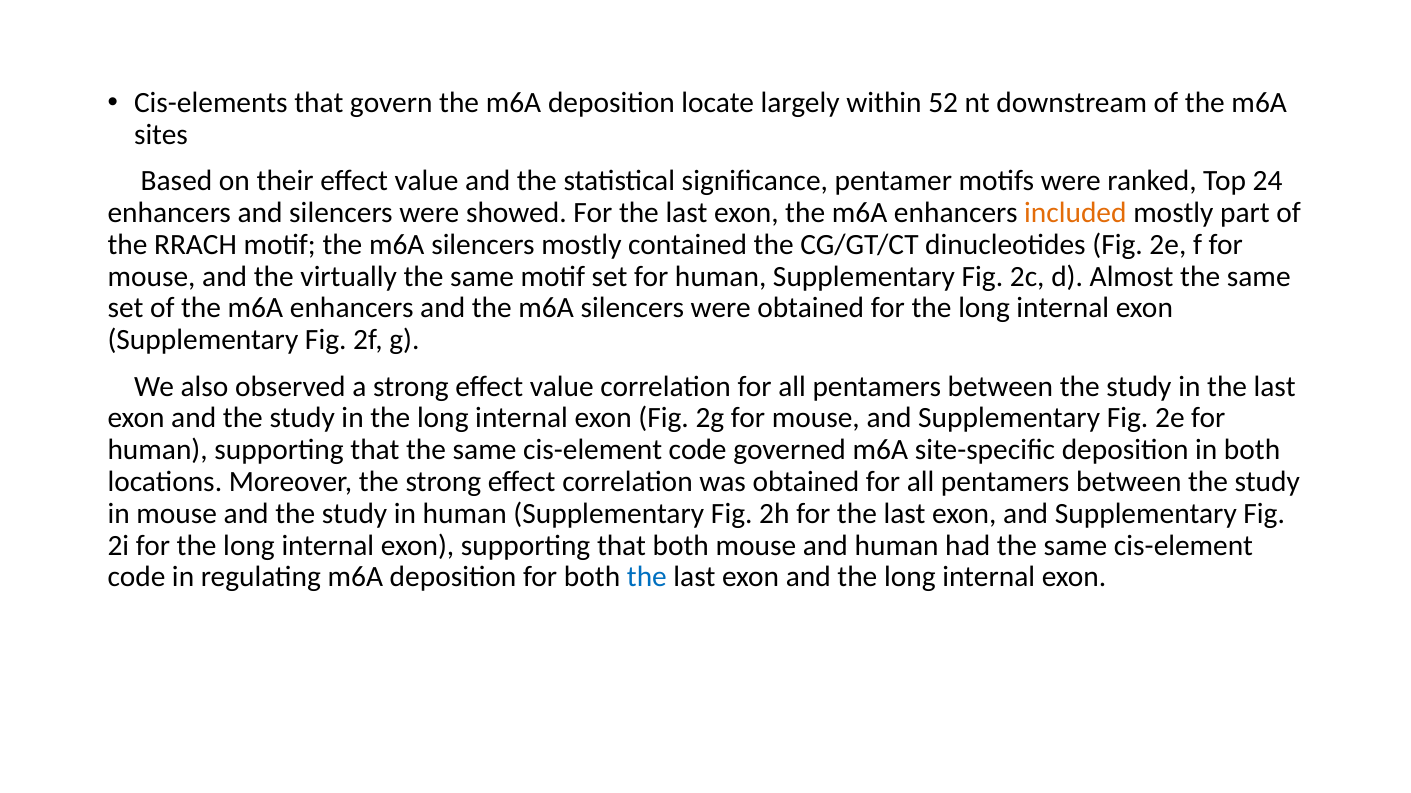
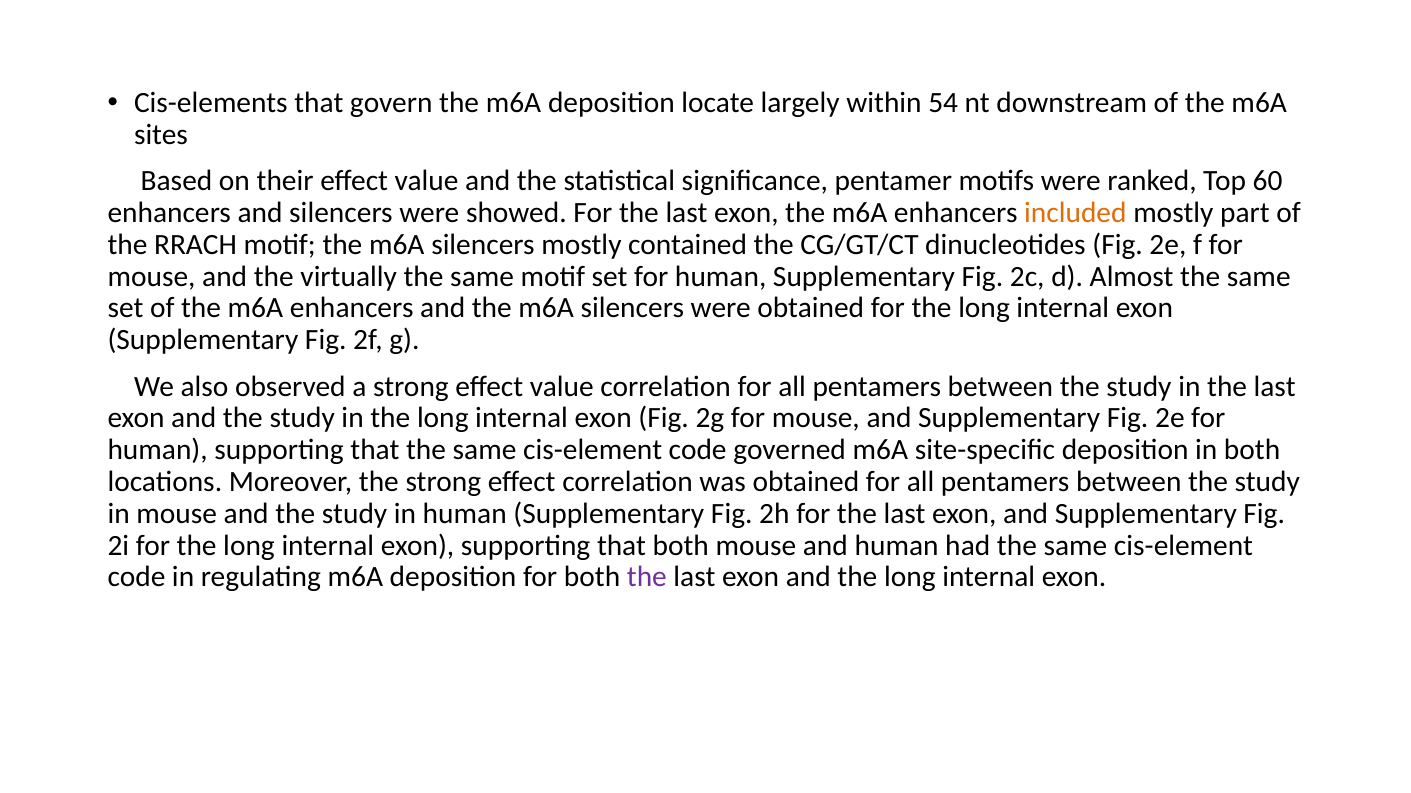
52: 52 -> 54
24: 24 -> 60
the at (647, 578) colour: blue -> purple
